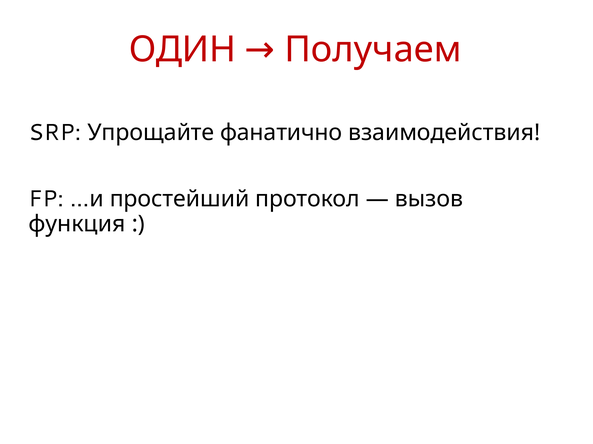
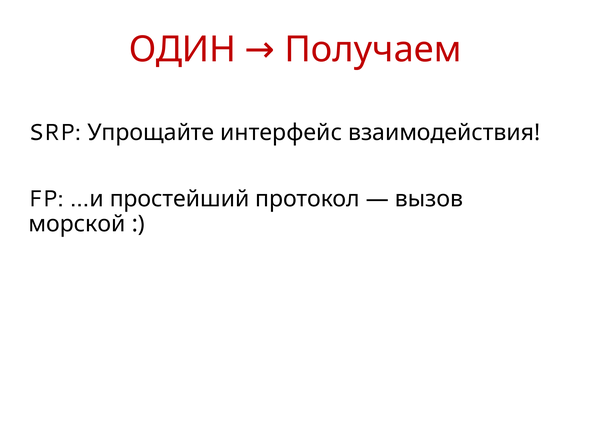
фанатично: фанатично -> интерфейс
функция: функция -> морской
